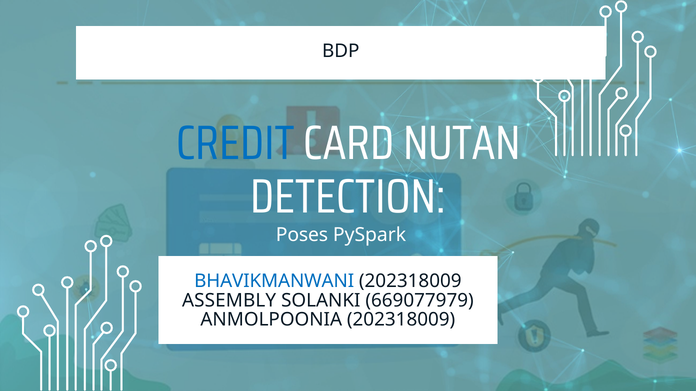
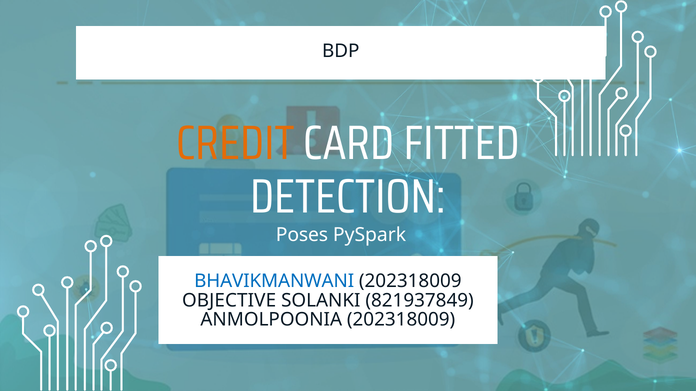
CREDIT colour: blue -> orange
NUTAN: NUTAN -> FITTED
ASSEMBLY: ASSEMBLY -> OBJECTIVE
669077979: 669077979 -> 821937849
